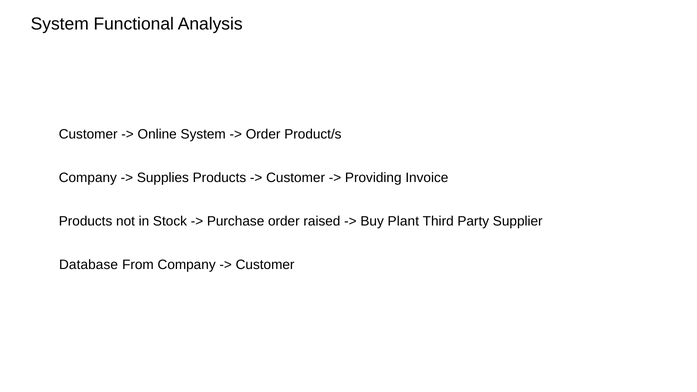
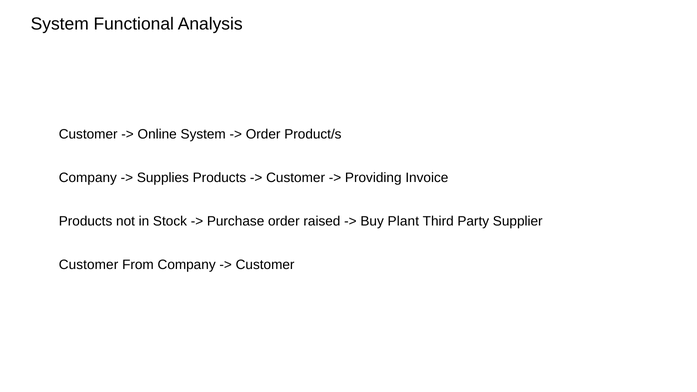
Database at (89, 265): Database -> Customer
